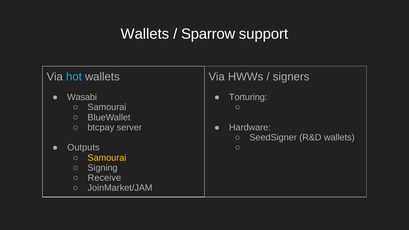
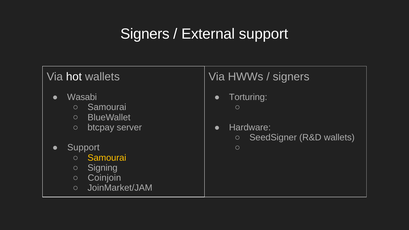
Wallets at (145, 34): Wallets -> Signers
Sparrow: Sparrow -> External
hot colour: light blue -> white
Outputs at (83, 148): Outputs -> Support
Receive: Receive -> Coinjoin
